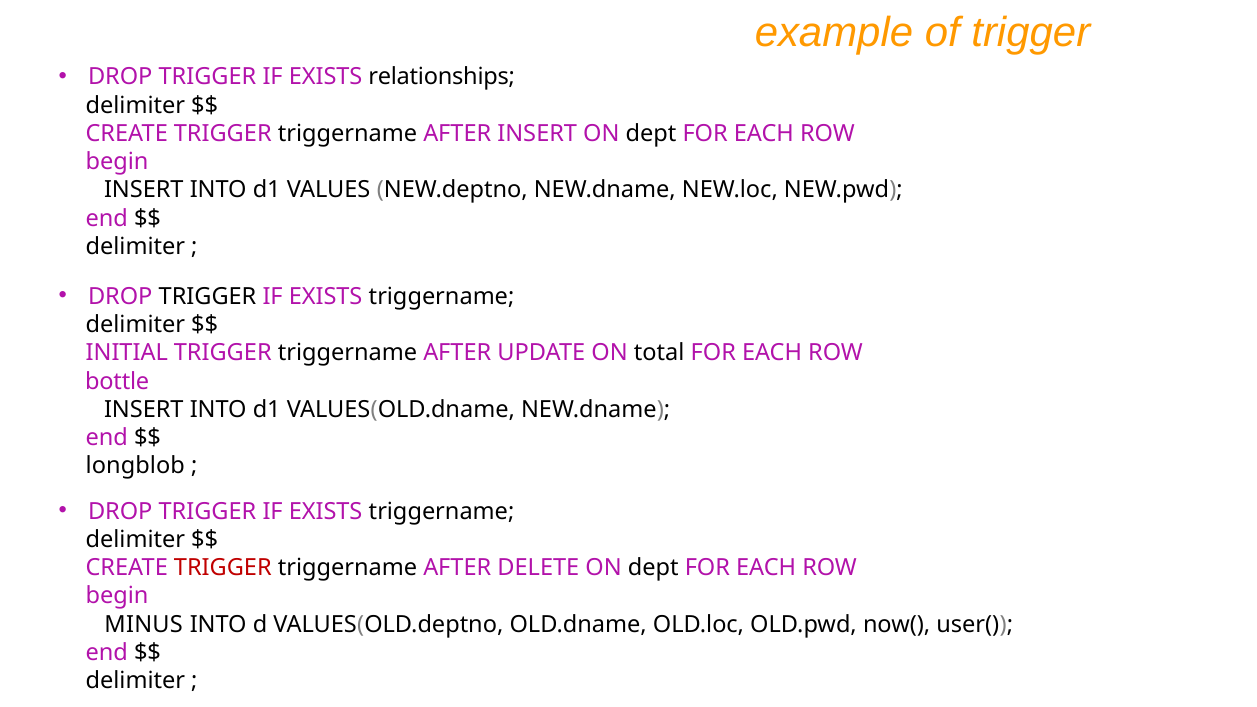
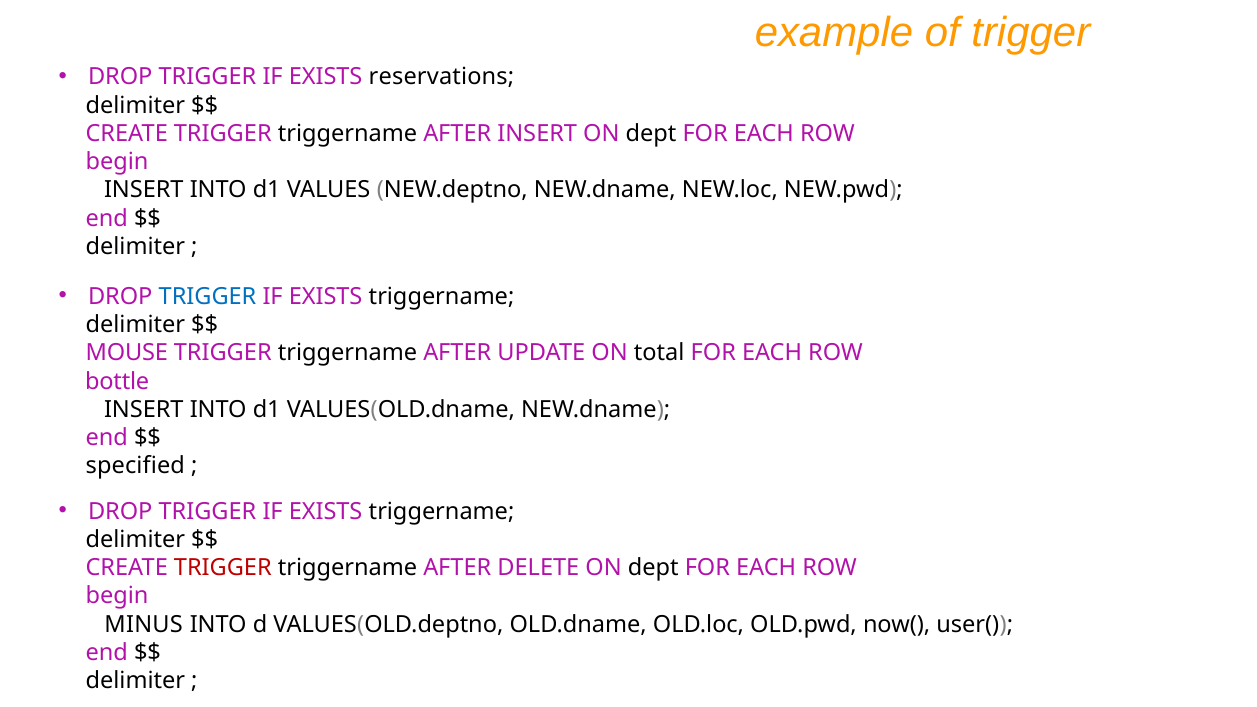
relationships: relationships -> reservations
TRIGGER at (208, 296) colour: black -> blue
INITIAL: INITIAL -> MOUSE
longblob: longblob -> specified
